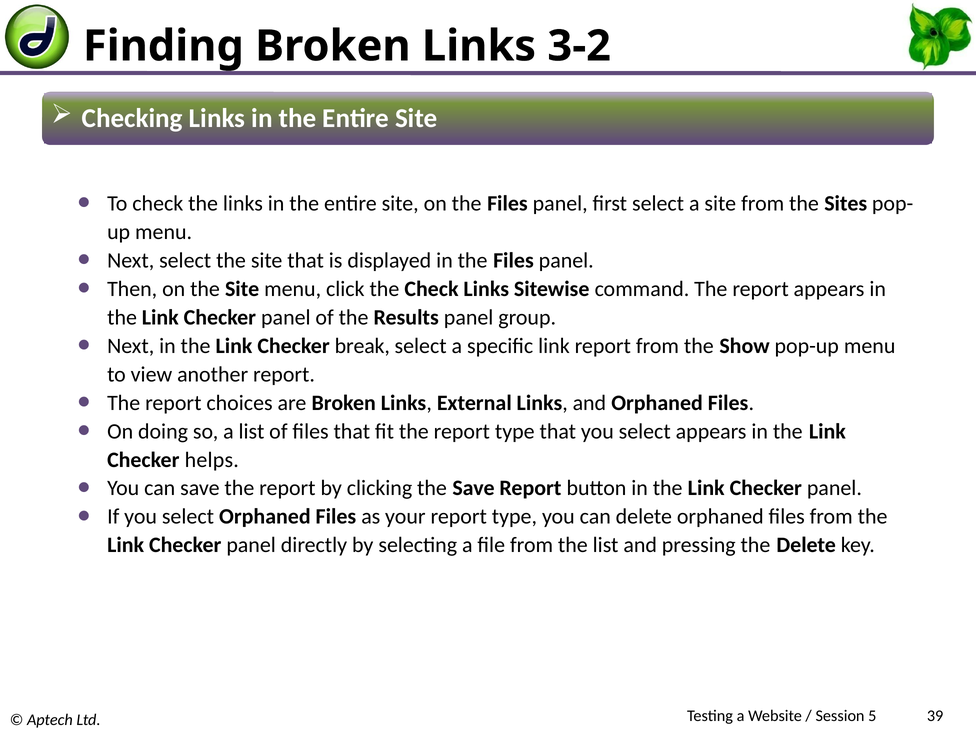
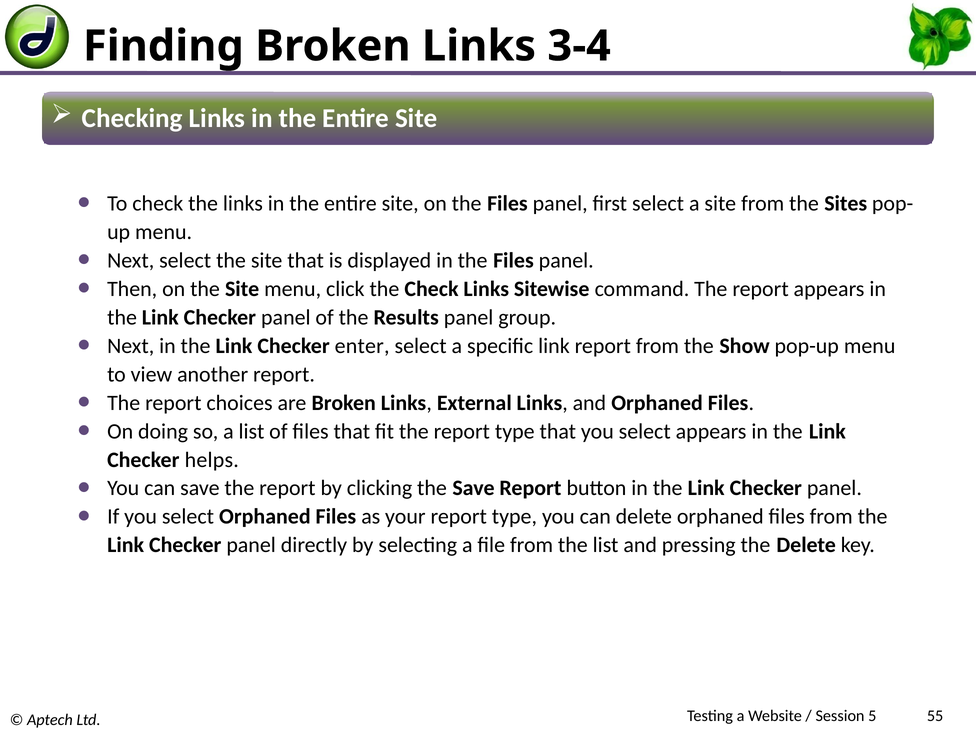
3-2: 3-2 -> 3-4
break: break -> enter
39: 39 -> 55
